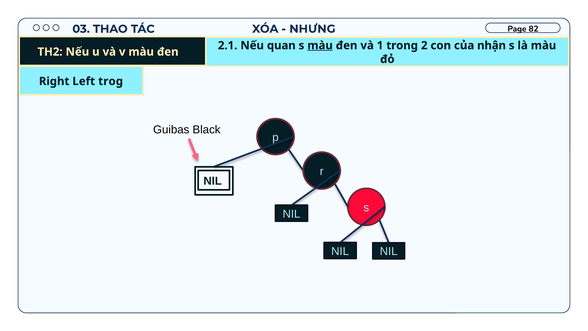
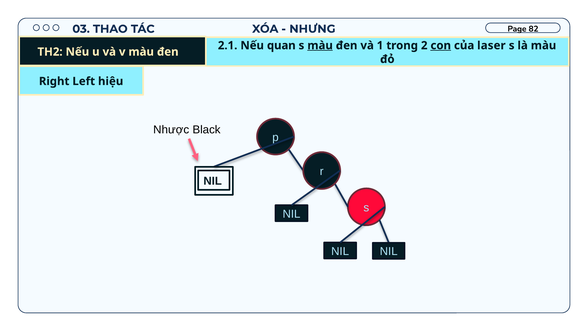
con underline: none -> present
nhận: nhận -> laser
trog: trog -> hiệu
Guibas: Guibas -> Nhược
